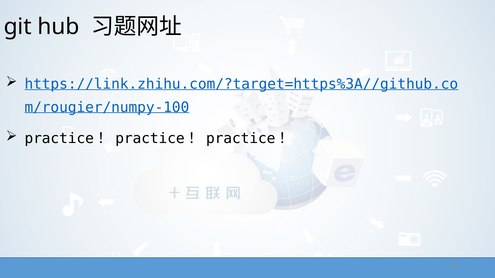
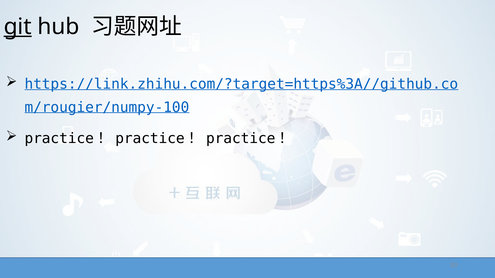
git underline: none -> present
